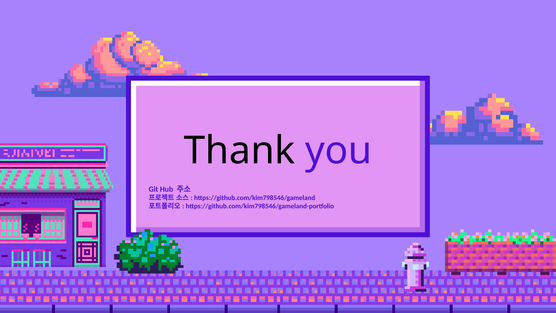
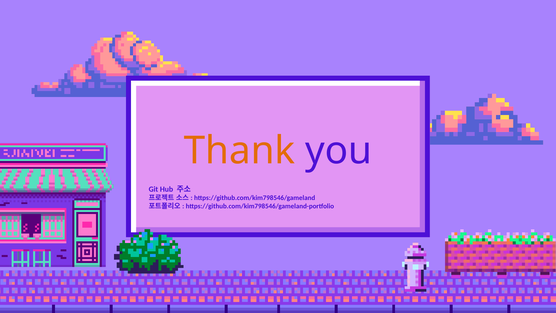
Thank colour: black -> orange
